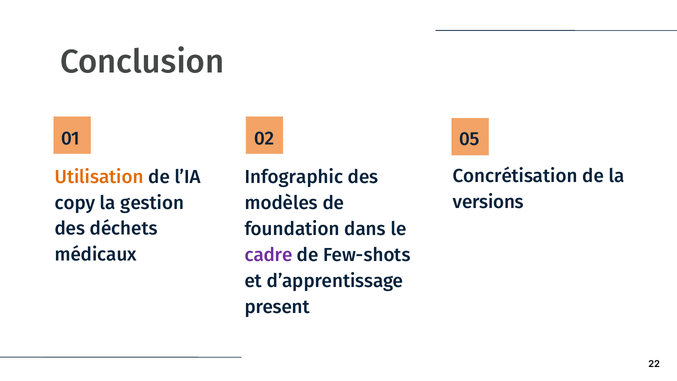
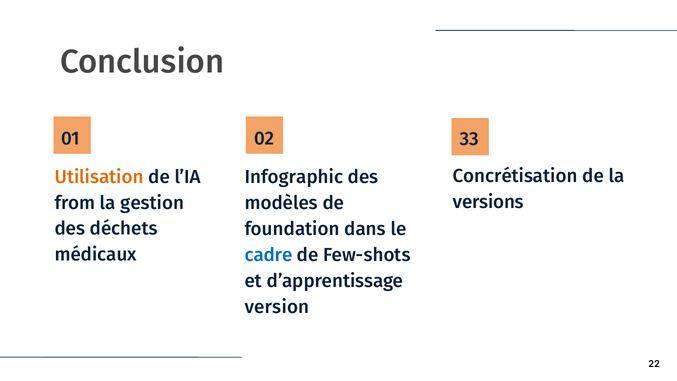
05: 05 -> 33
copy: copy -> from
cadre colour: purple -> blue
present: present -> version
